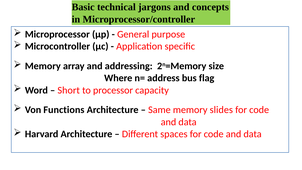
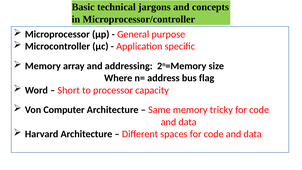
Functions: Functions -> Computer
slides: slides -> tricky
